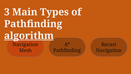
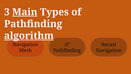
Main underline: none -> present
